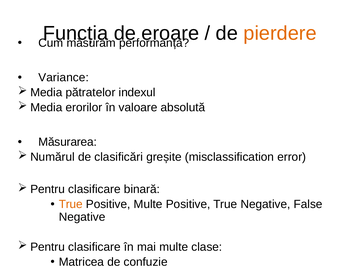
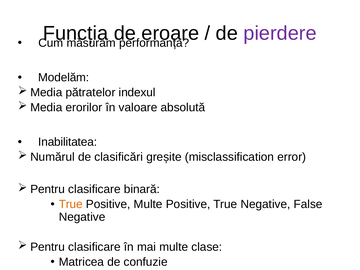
pierdere colour: orange -> purple
Variance: Variance -> Modelăm
Măsurarea: Măsurarea -> Inabilitatea
